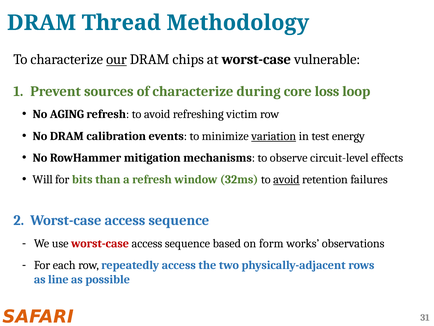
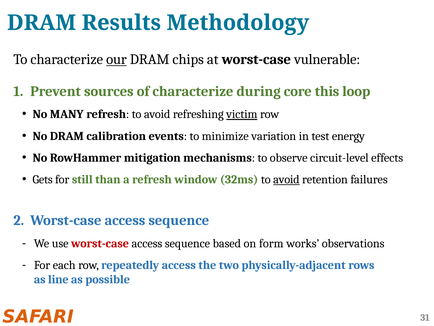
Thread: Thread -> Results
loss: loss -> this
AGING: AGING -> MANY
victim underline: none -> present
variation underline: present -> none
Will: Will -> Gets
bits: bits -> still
